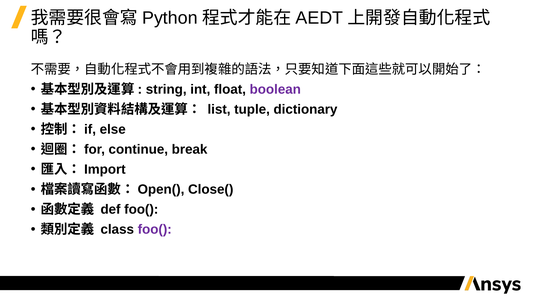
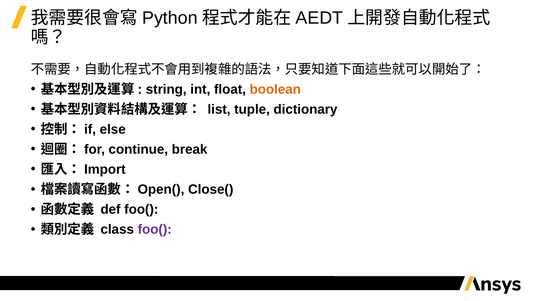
boolean colour: purple -> orange
